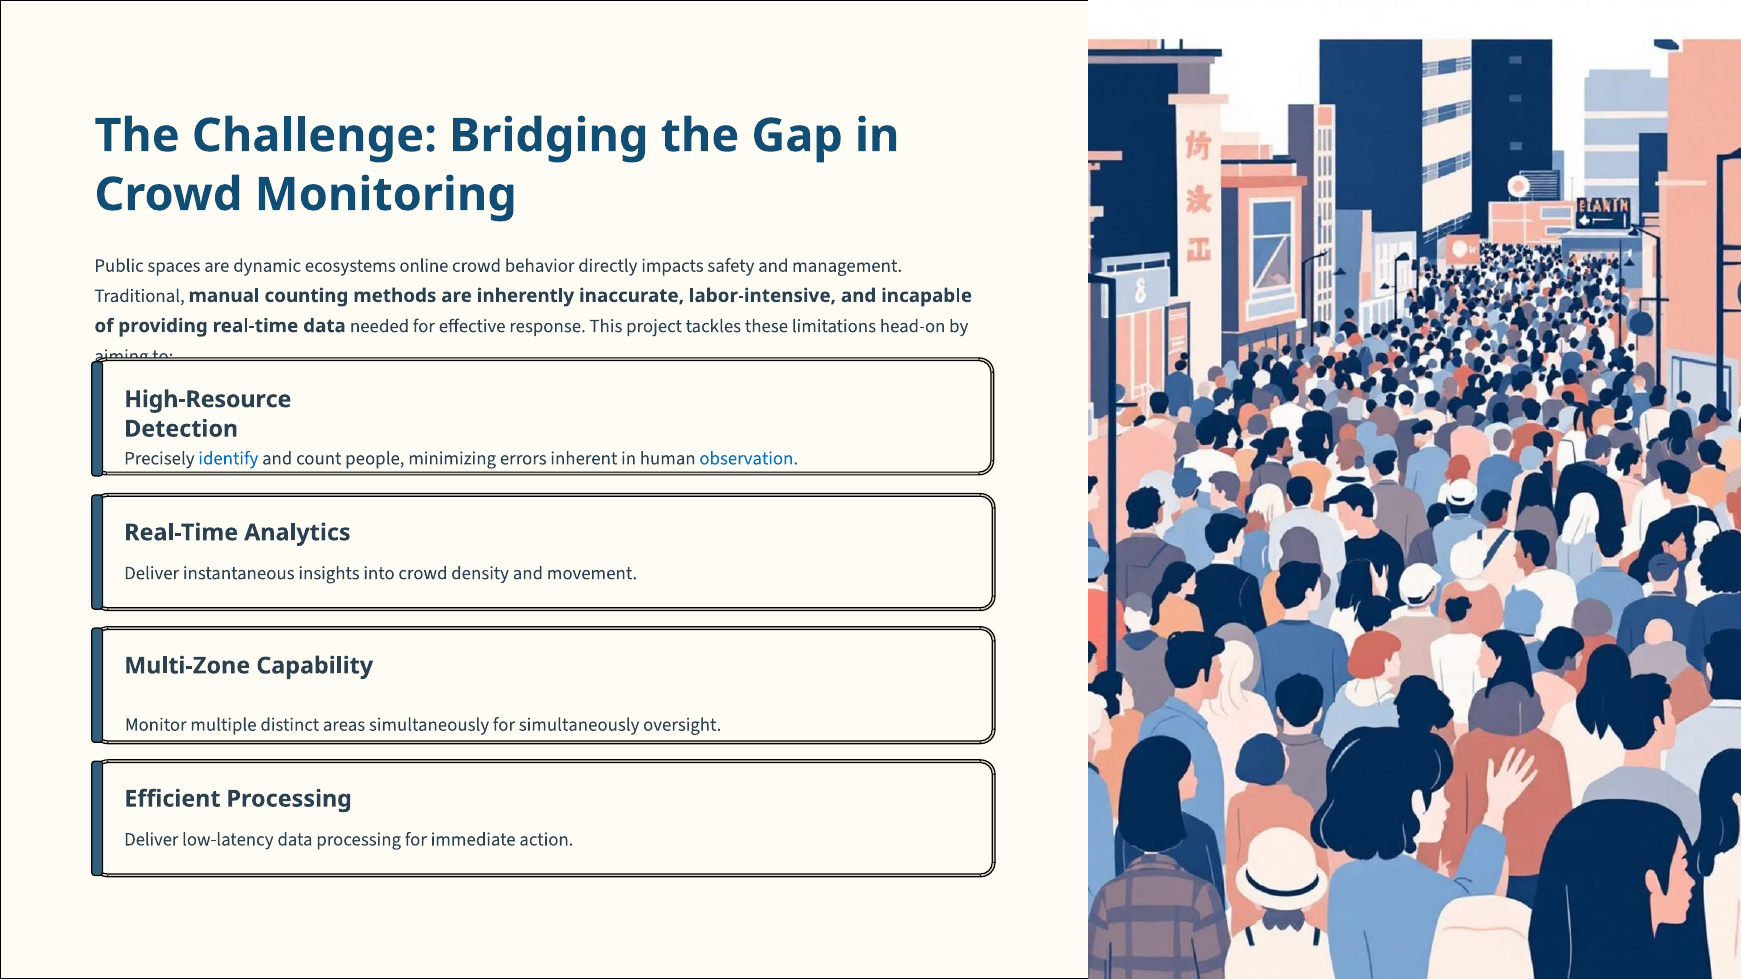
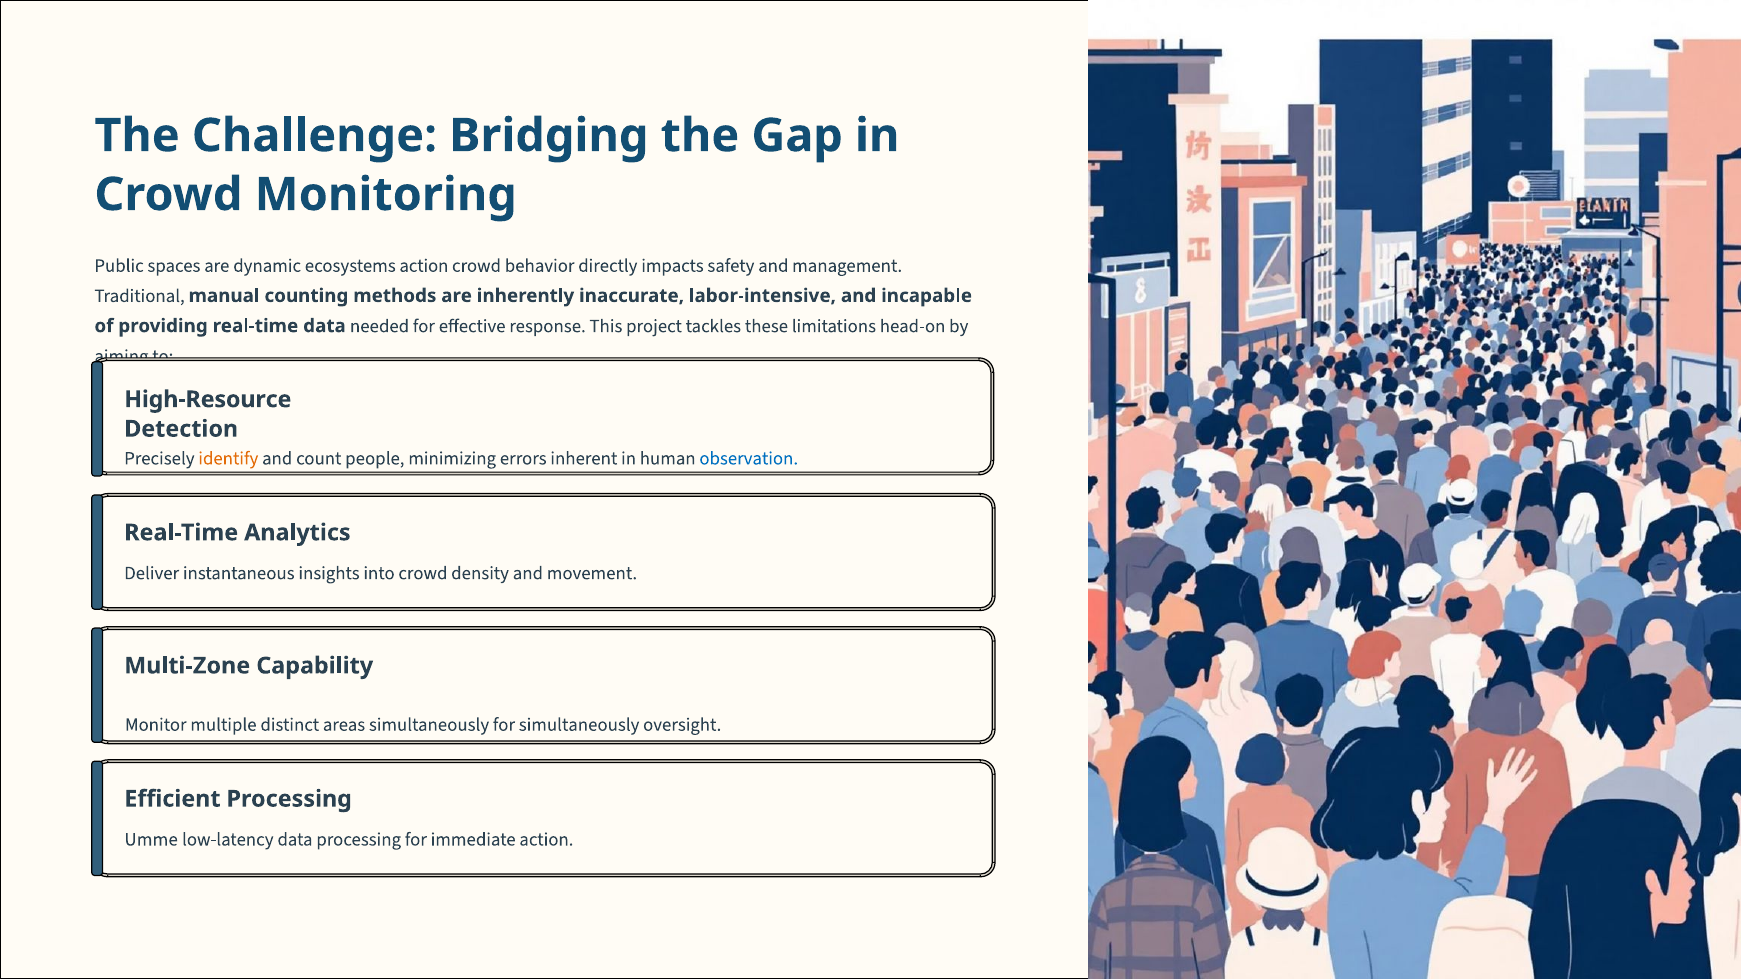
ecosystems online: online -> action
identify colour: blue -> orange
Deliver at (151, 840): Deliver -> Umme
